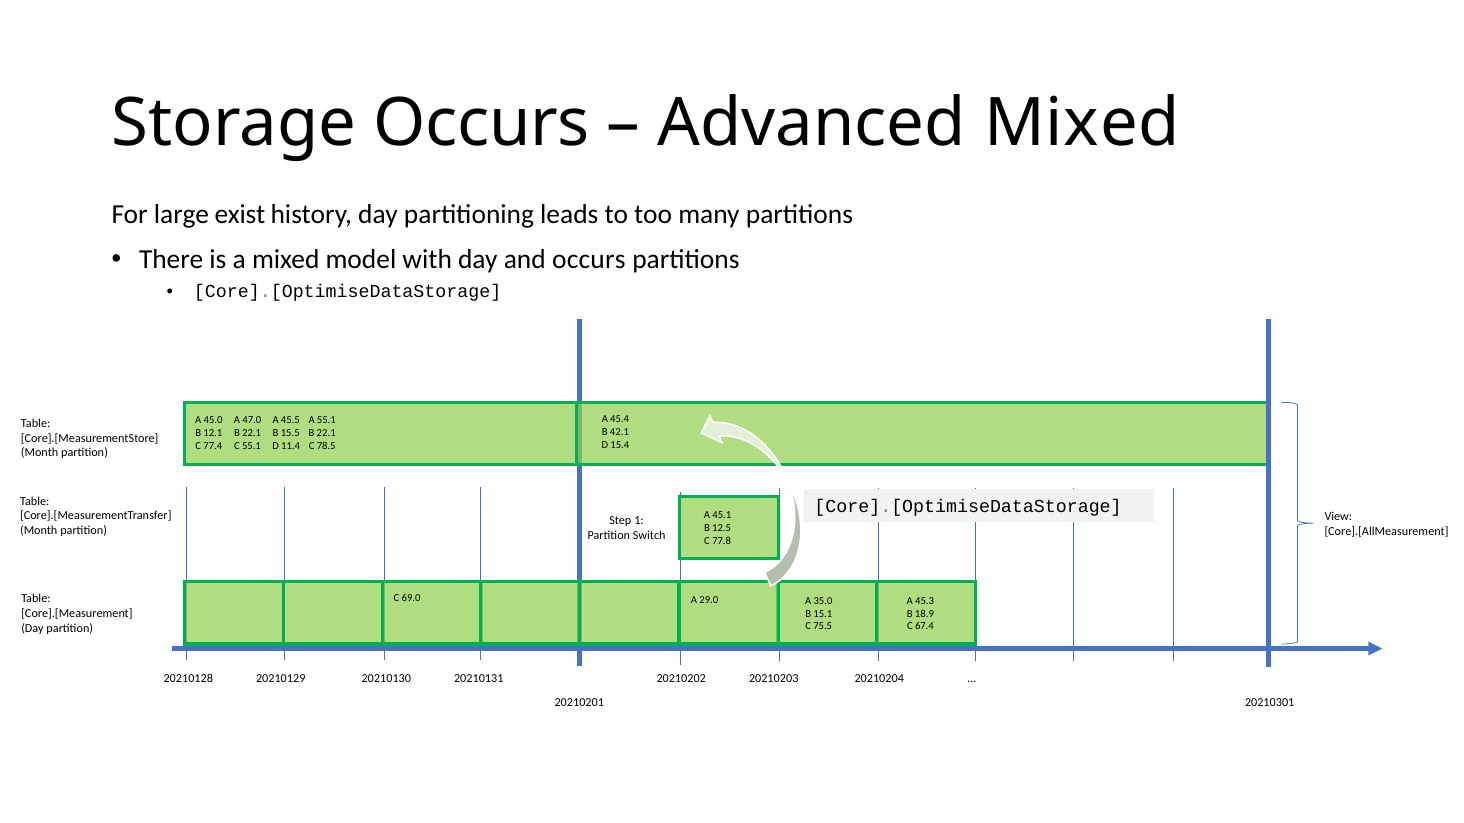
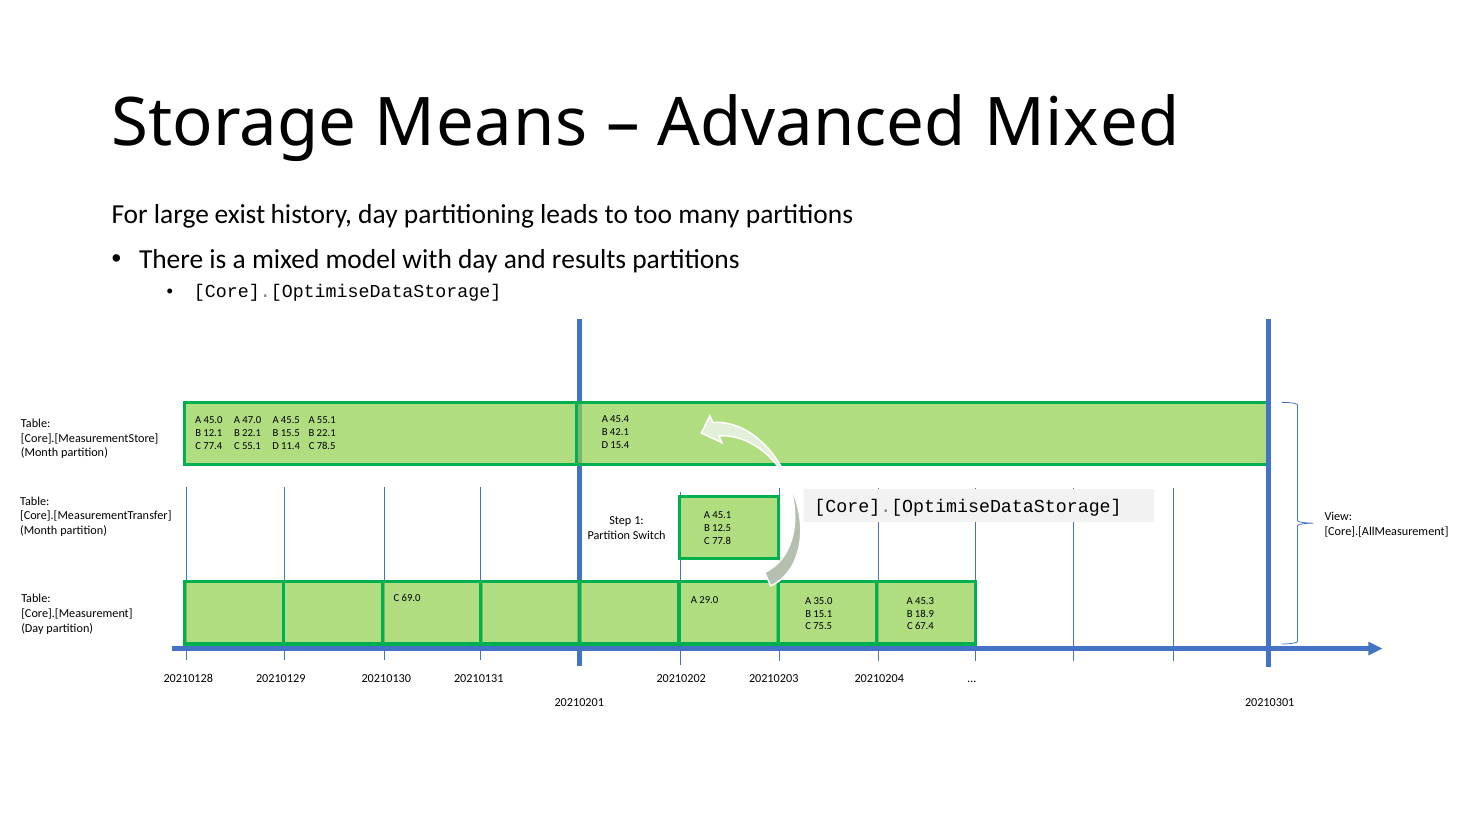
Storage Occurs: Occurs -> Means
and occurs: occurs -> results
